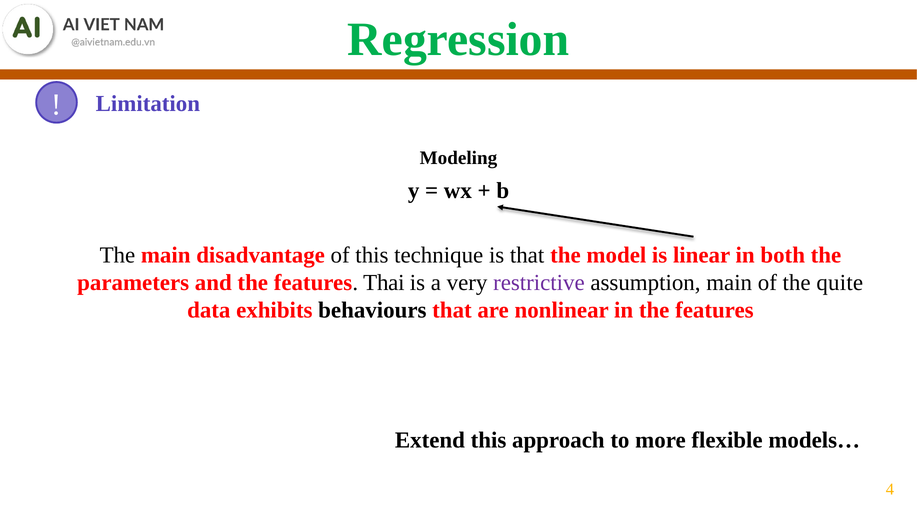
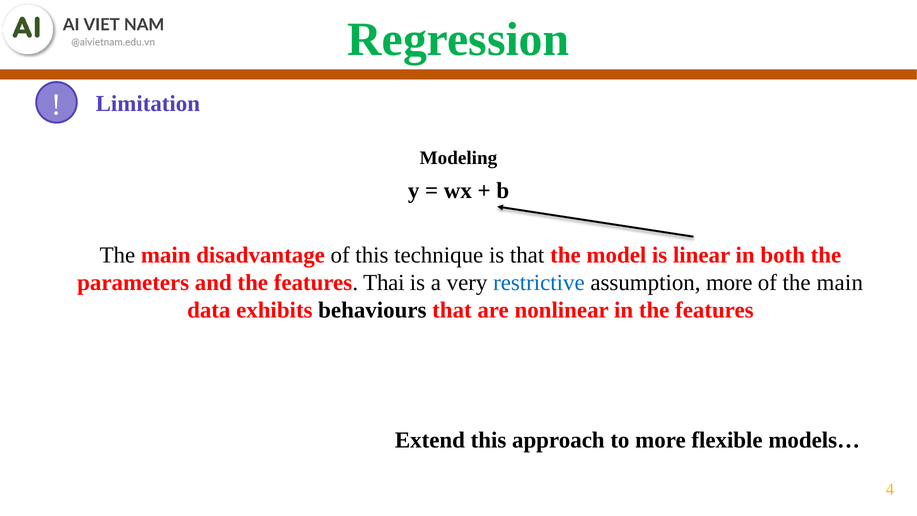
restrictive colour: purple -> blue
assumption main: main -> more
of the quite: quite -> main
